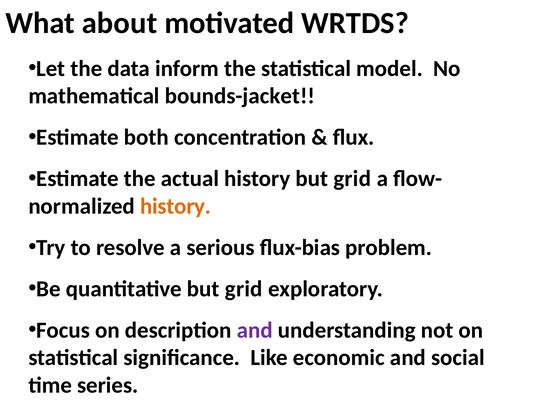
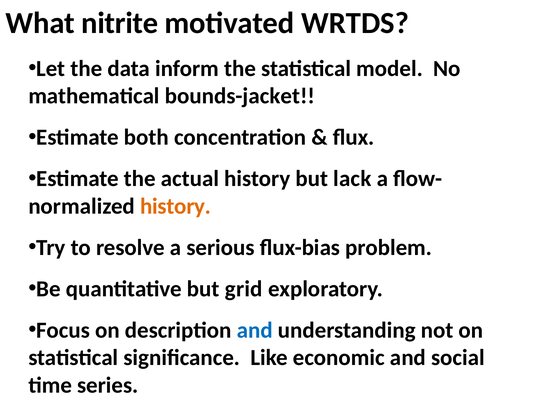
about: about -> nitrite
history but grid: grid -> lack
and at (255, 330) colour: purple -> blue
